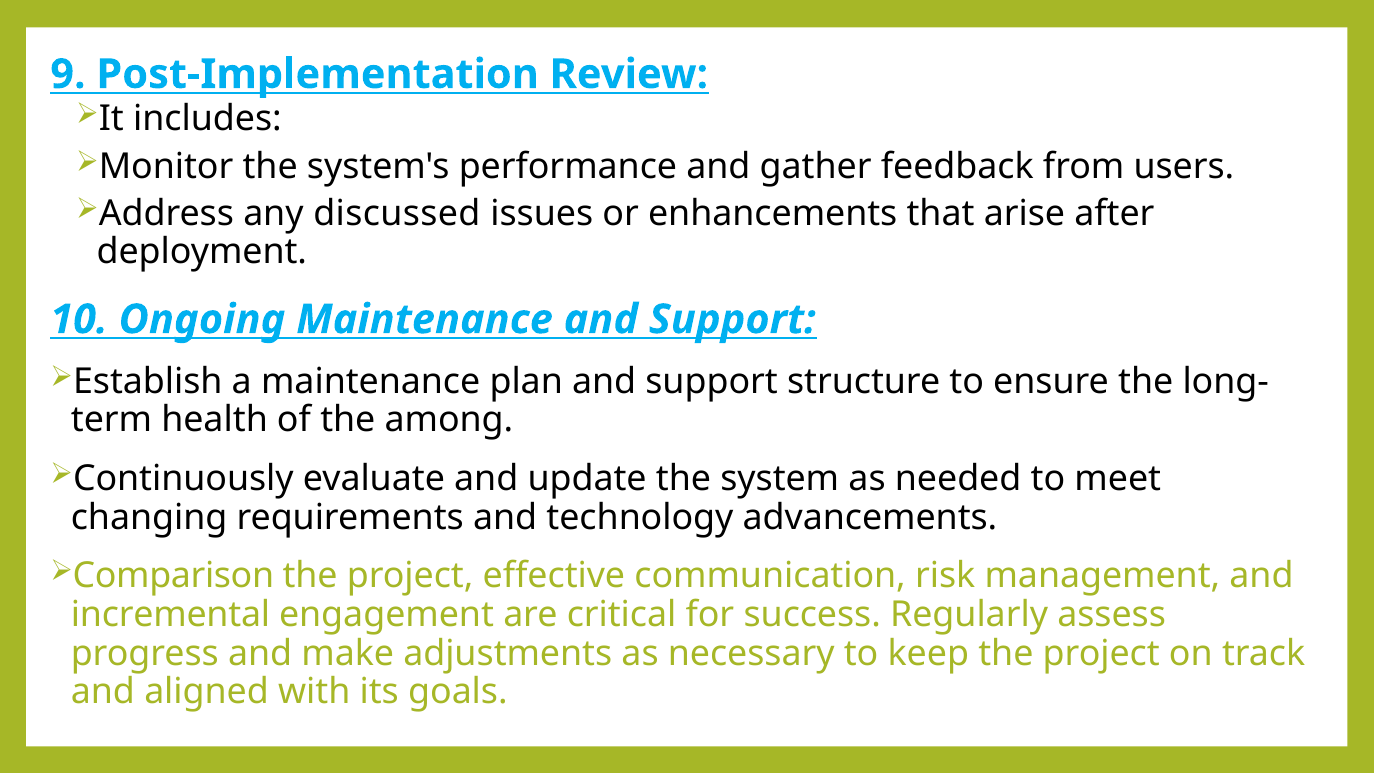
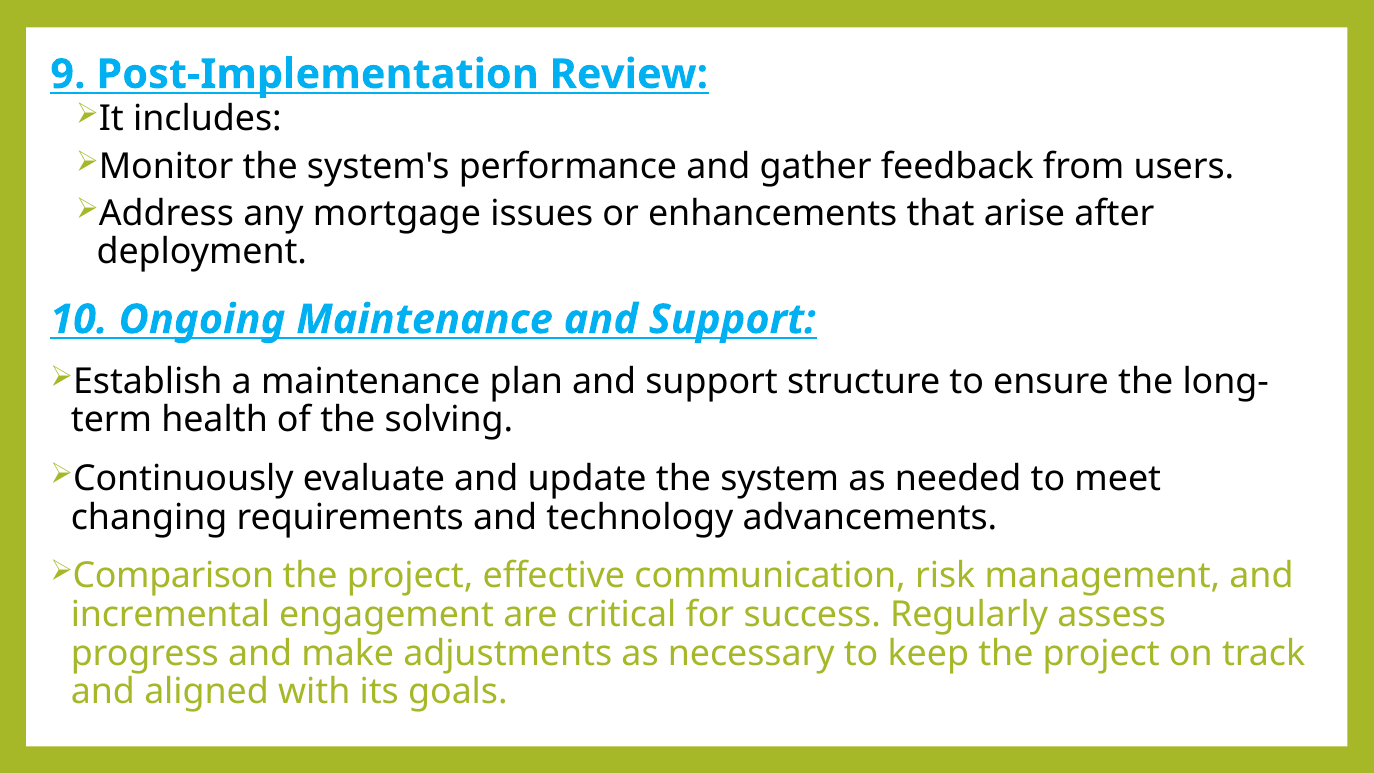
discussed: discussed -> mortgage
among: among -> solving
